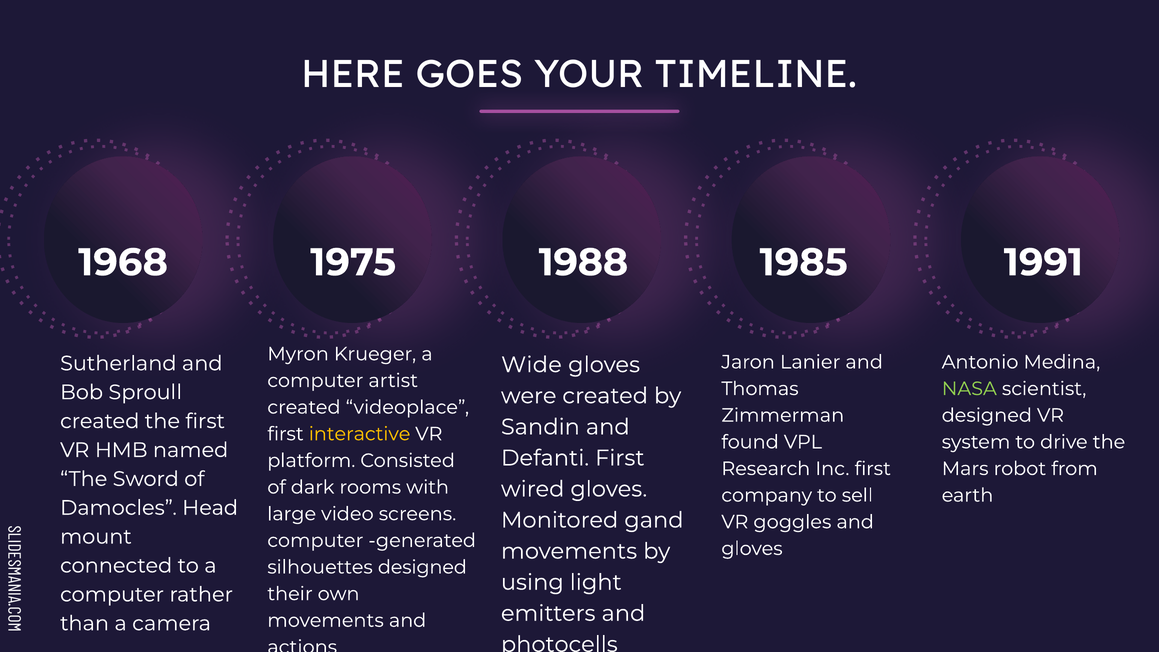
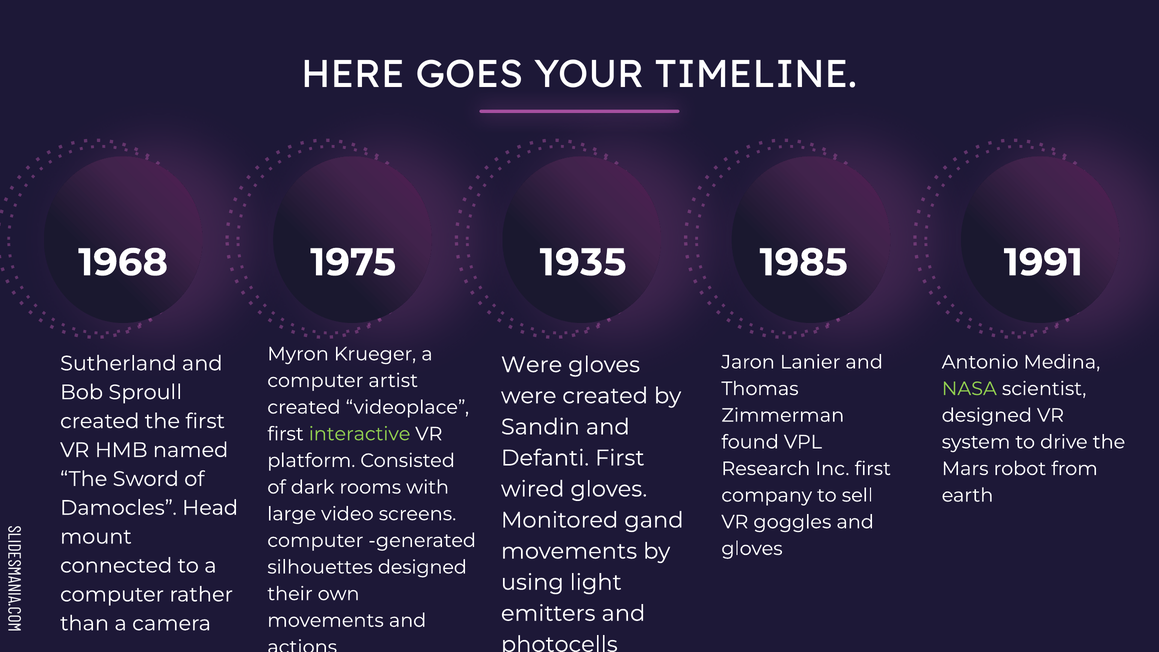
1988: 1988 -> 1935
Wide at (531, 365): Wide -> Were
interactive colour: yellow -> light green
